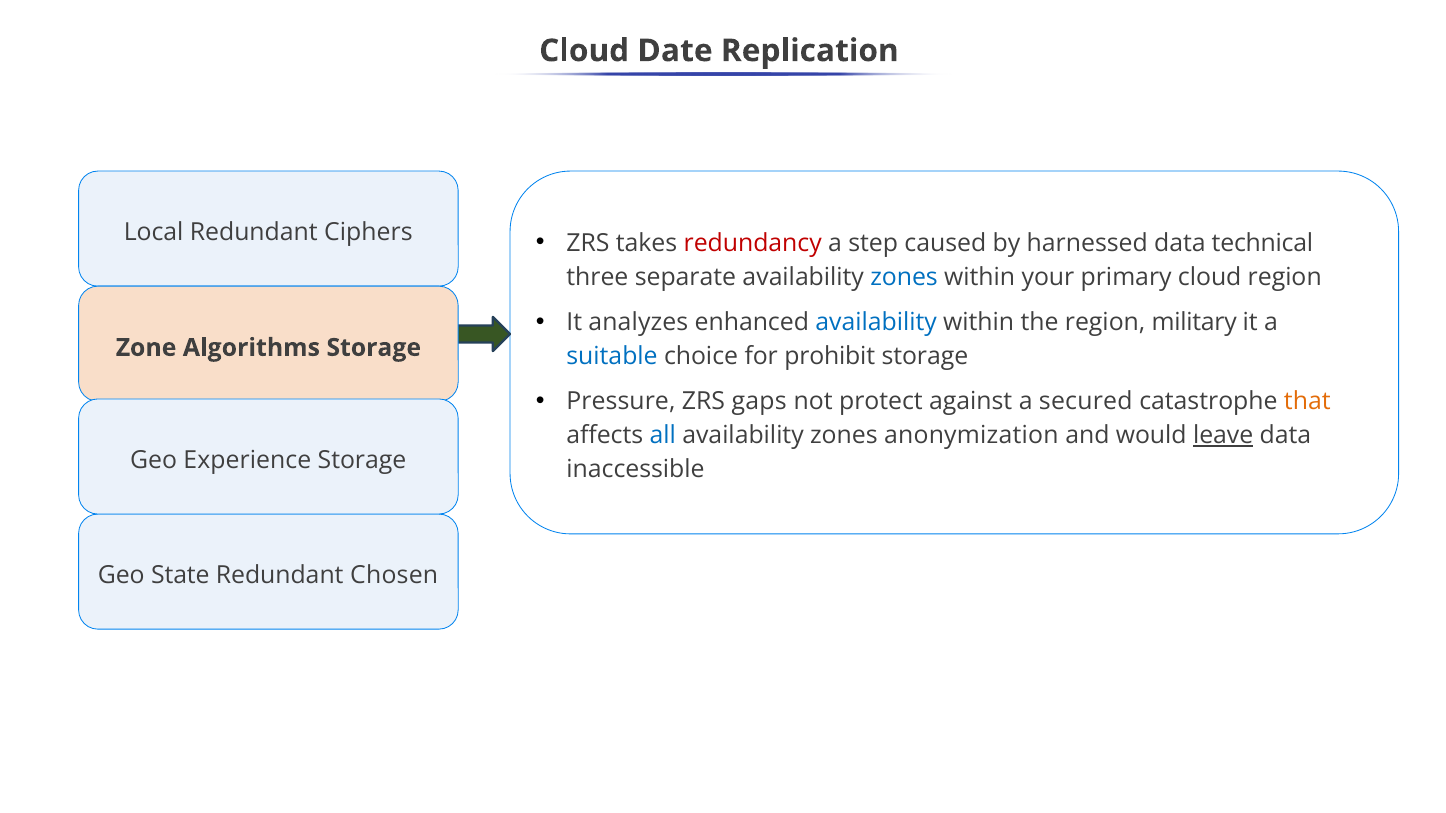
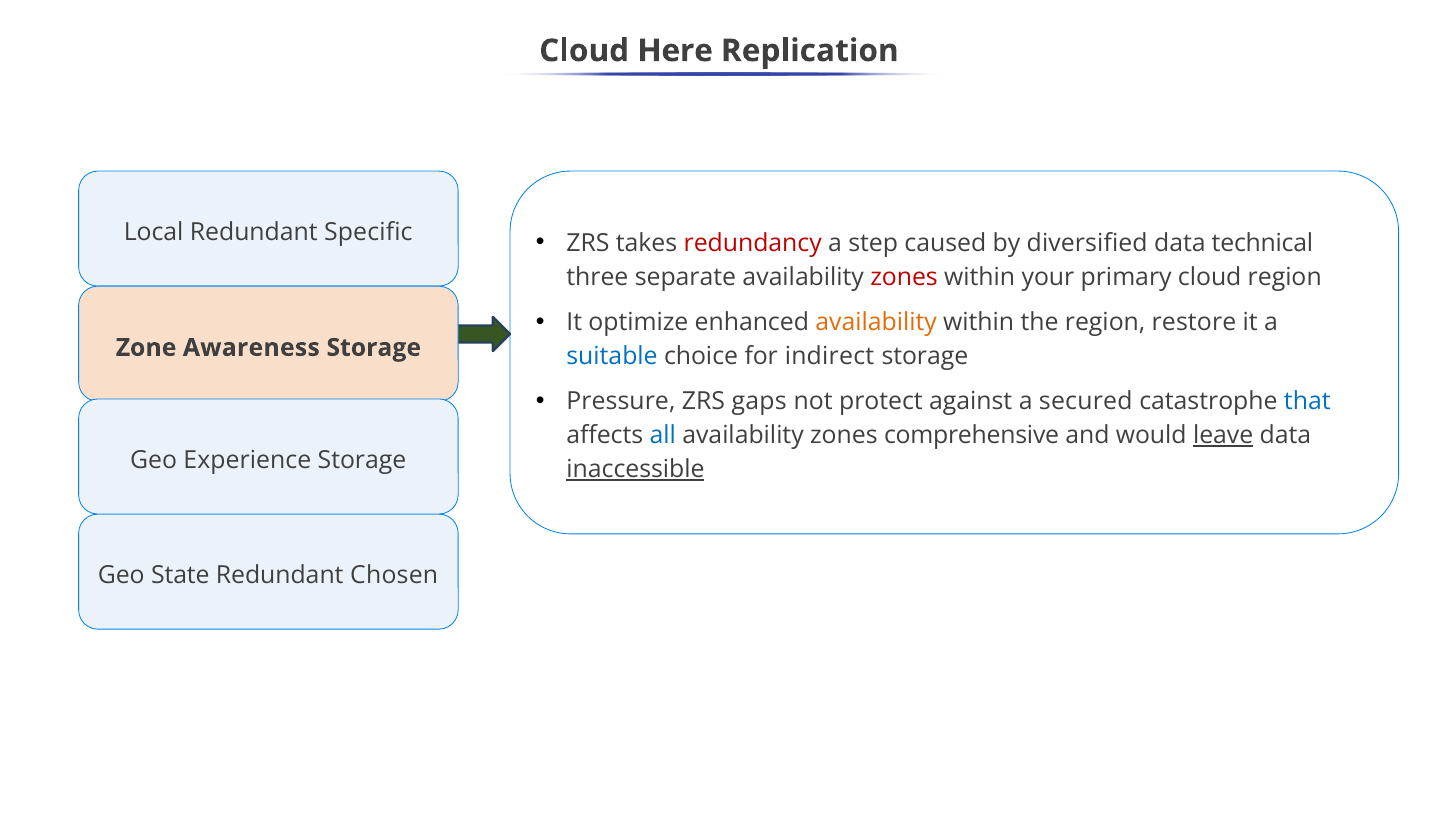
Date: Date -> Here
Ciphers: Ciphers -> Specific
harnessed: harnessed -> diversified
zones at (904, 277) colour: blue -> red
analyzes: analyzes -> optimize
availability at (876, 322) colour: blue -> orange
military: military -> restore
Algorithms: Algorithms -> Awareness
prohibit: prohibit -> indirect
that colour: orange -> blue
anonymization: anonymization -> comprehensive
inaccessible underline: none -> present
